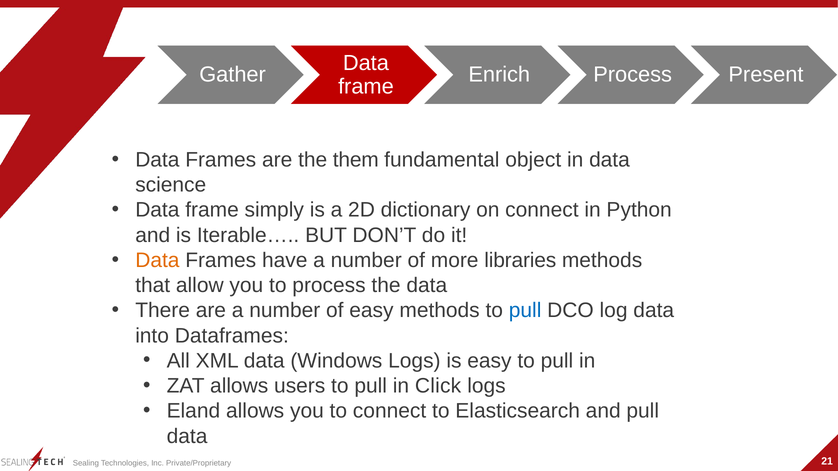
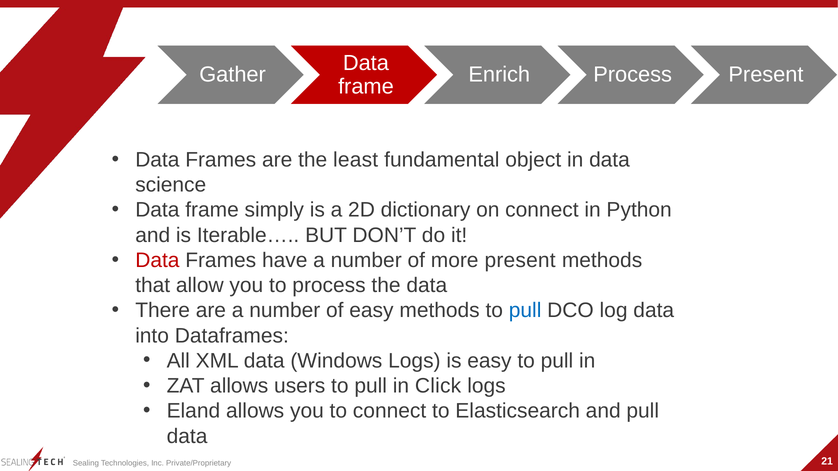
them: them -> least
Data at (157, 260) colour: orange -> red
more libraries: libraries -> present
